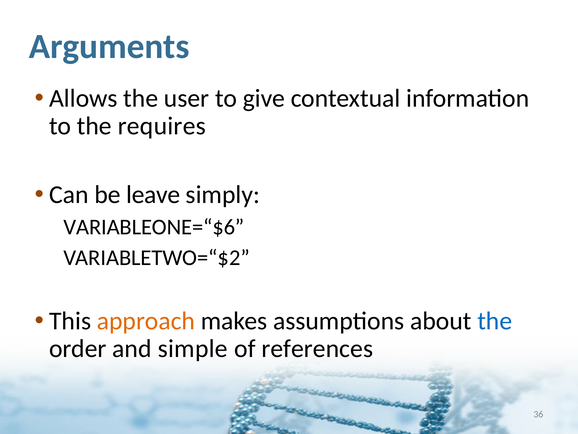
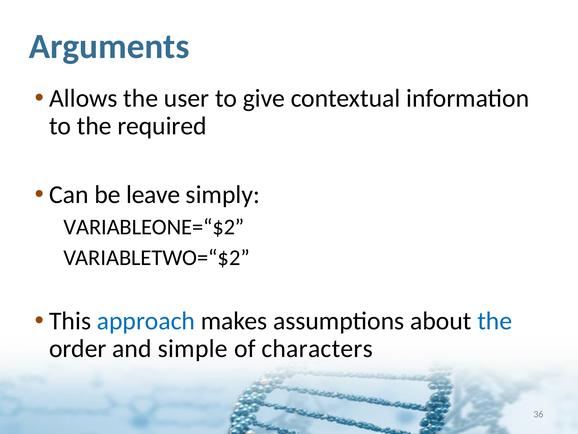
requires: requires -> required
VARIABLEONE=“$6: VARIABLEONE=“$6 -> VARIABLEONE=“$2
approach colour: orange -> blue
references: references -> characters
